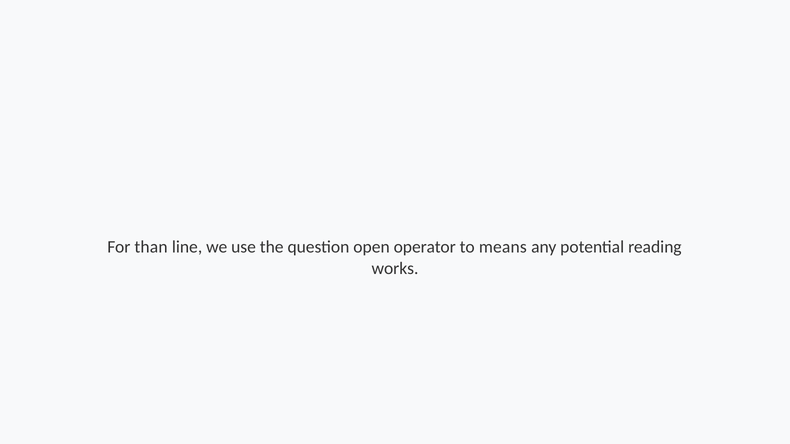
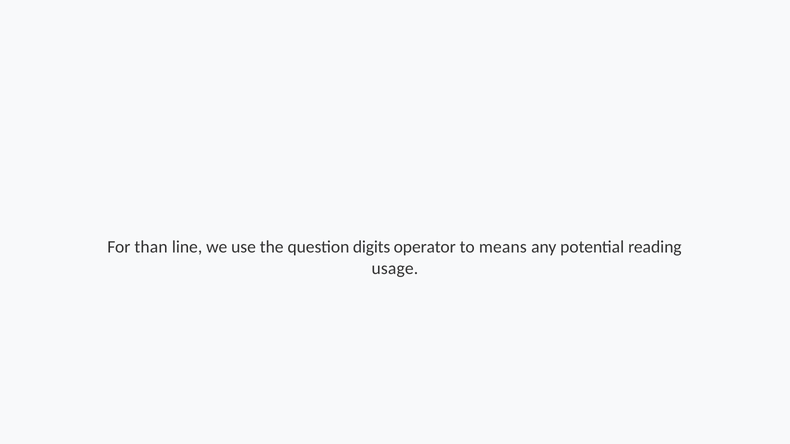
open: open -> digits
works: works -> usage
